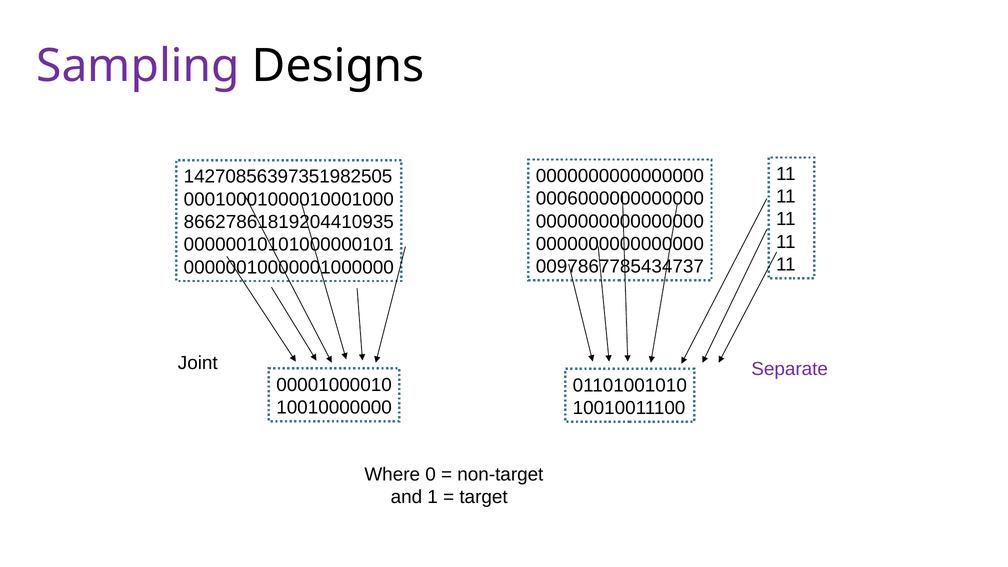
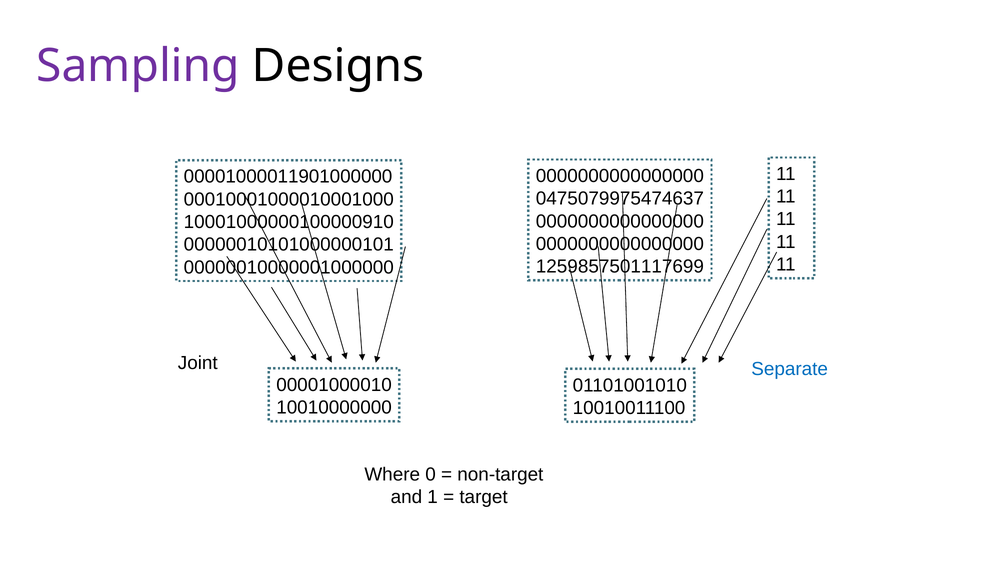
14270856397351982505: 14270856397351982505 -> 00001000011901000000
0006000000000000: 0006000000000000 -> 0475079975474637
86627861819204410935: 86627861819204410935 -> 10001000000100000910
0097867785434737: 0097867785434737 -> 1259857501117699
Separate colour: purple -> blue
